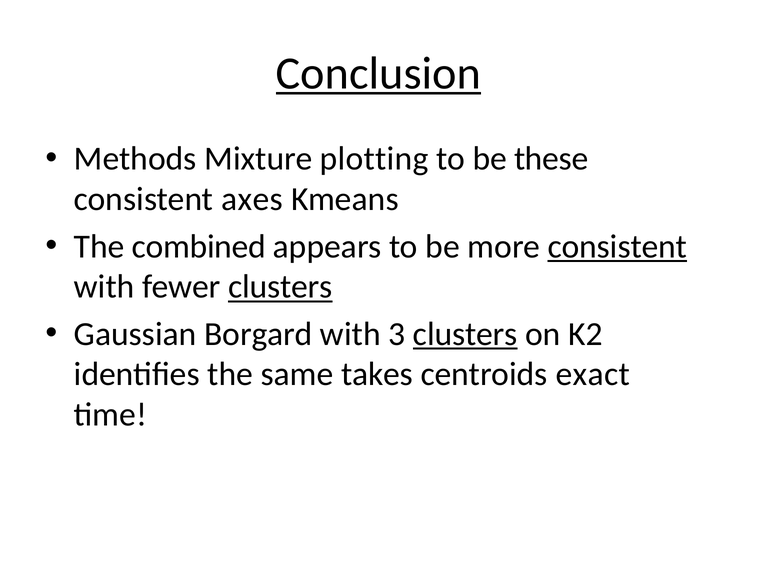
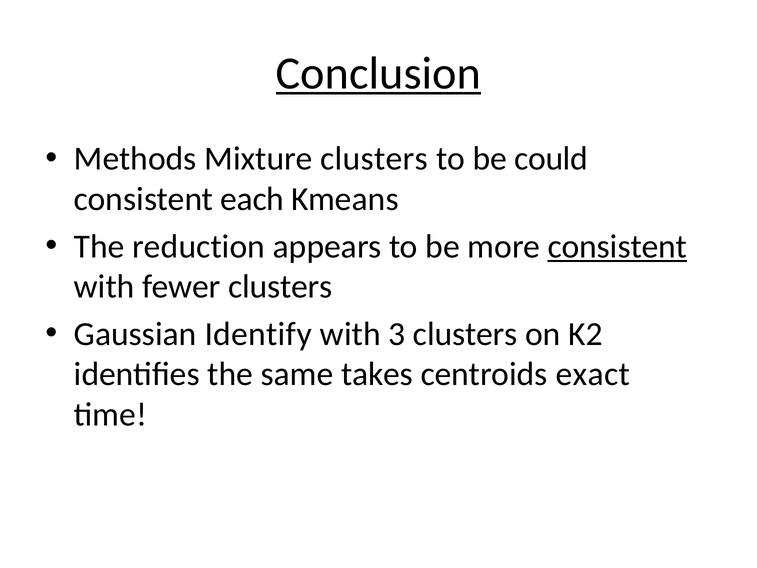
Mixture plotting: plotting -> clusters
these: these -> could
axes: axes -> each
combined: combined -> reduction
clusters at (280, 287) underline: present -> none
Borgard: Borgard -> Identify
clusters at (465, 334) underline: present -> none
